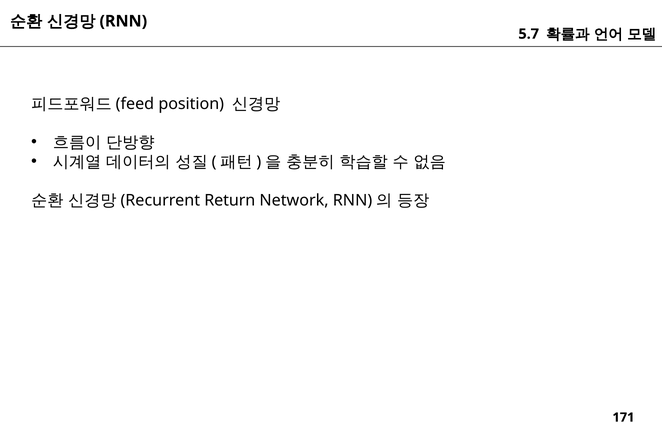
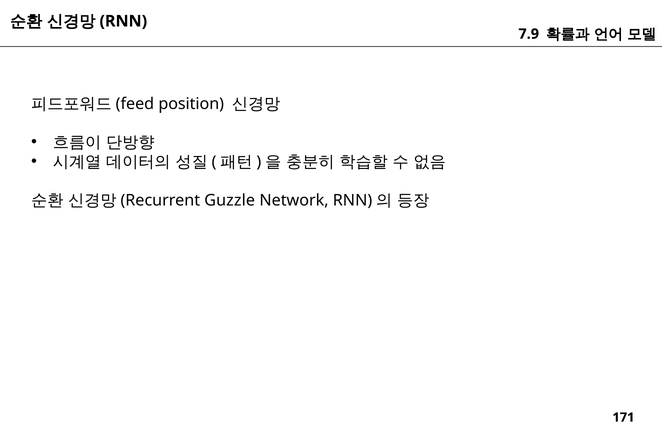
5.7: 5.7 -> 7.9
Return: Return -> Guzzle
